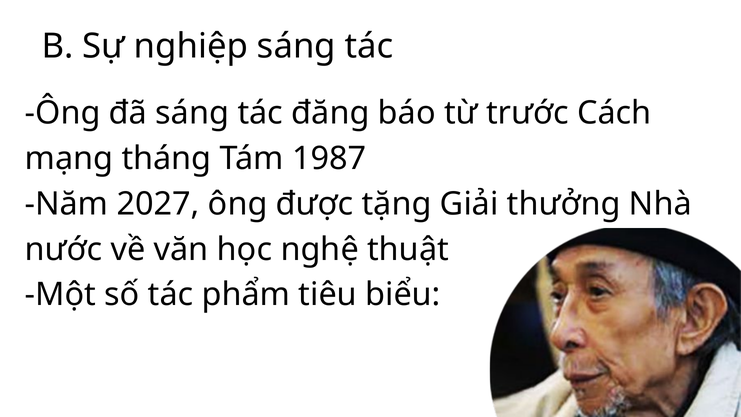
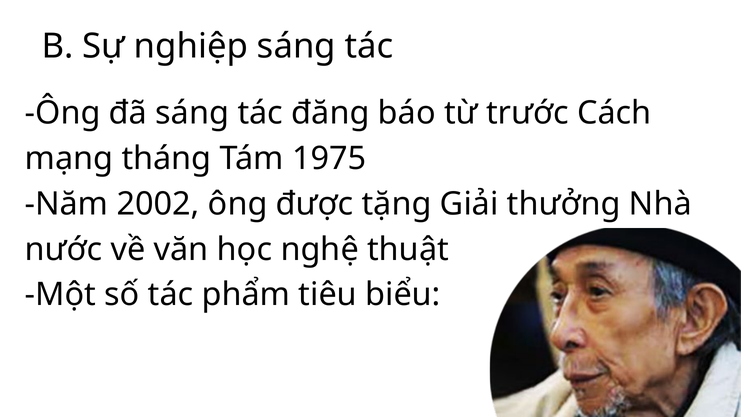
1987: 1987 -> 1975
2027: 2027 -> 2002
